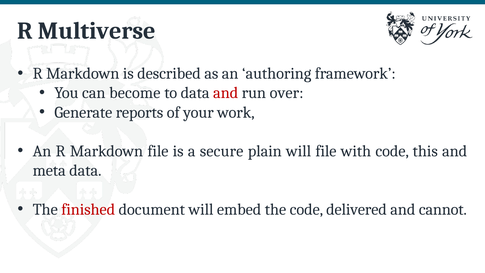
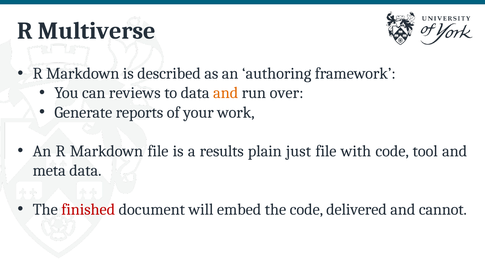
become: become -> reviews
and at (226, 93) colour: red -> orange
secure: secure -> results
plain will: will -> just
this: this -> tool
